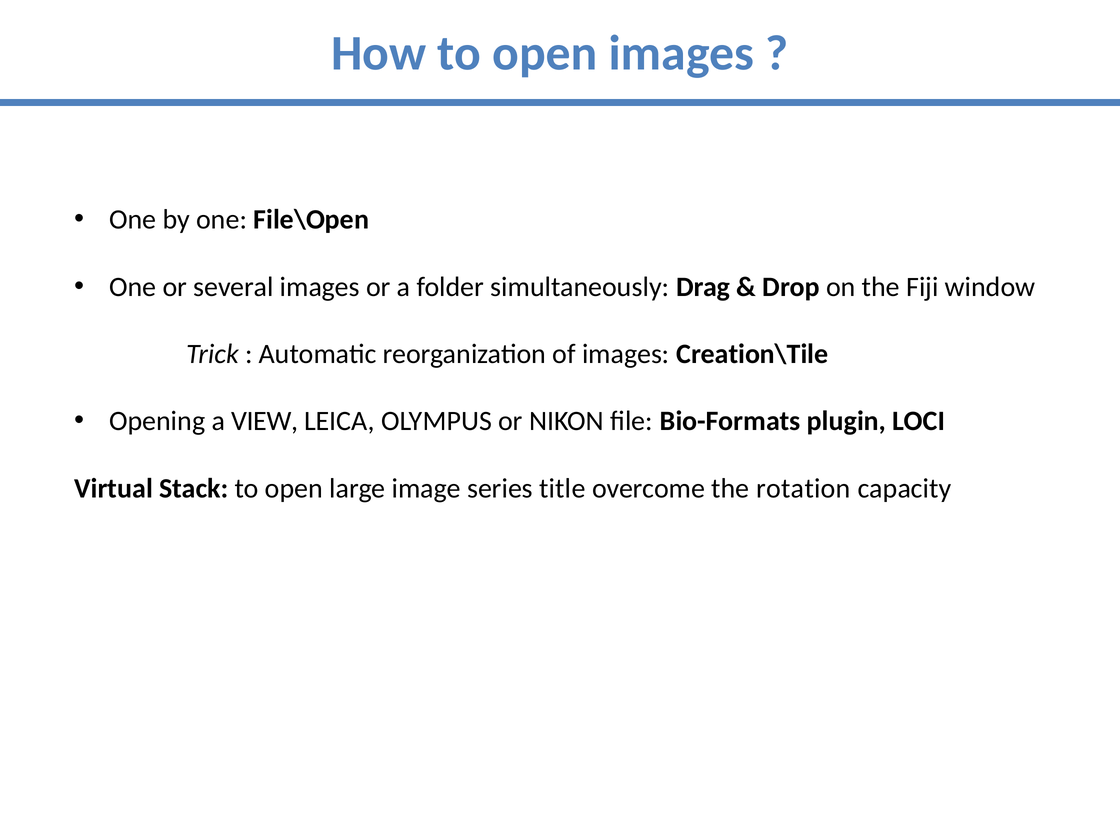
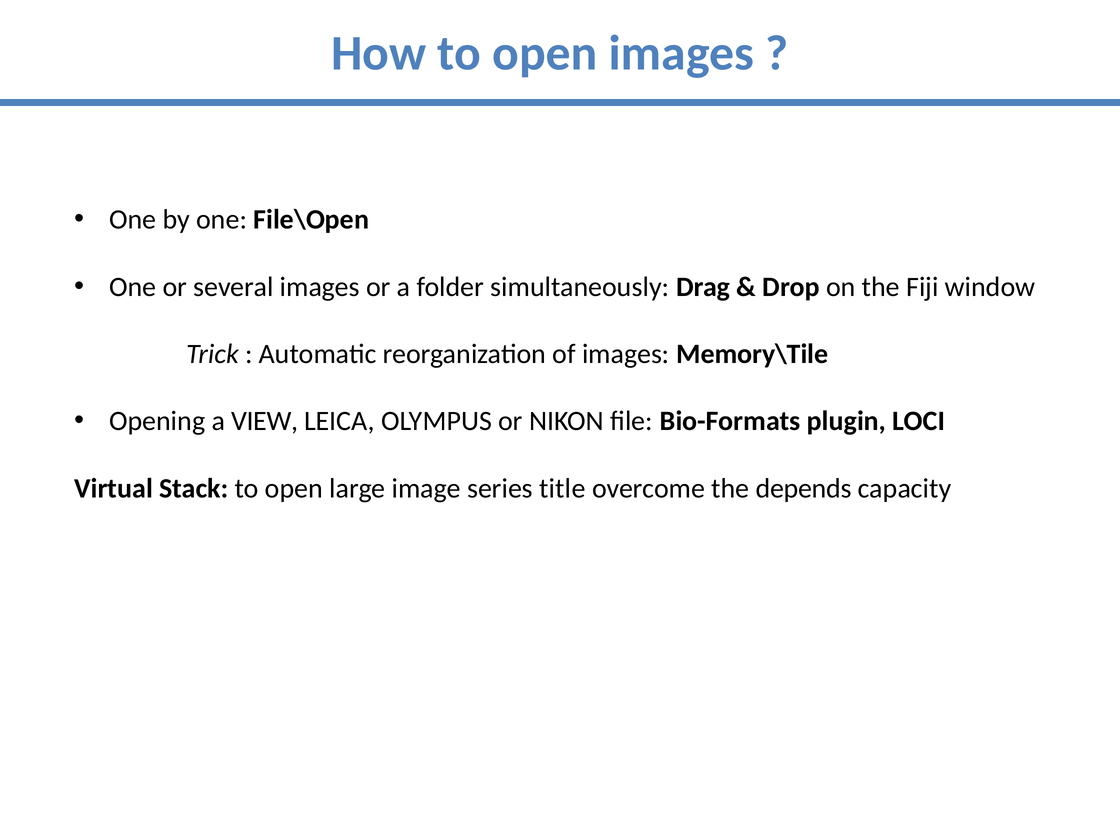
Creation\Tile: Creation\Tile -> Memory\Tile
rotation: rotation -> depends
